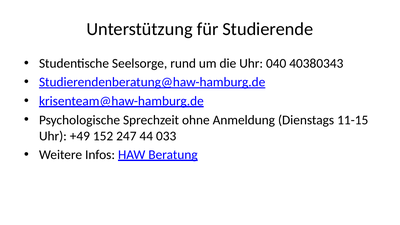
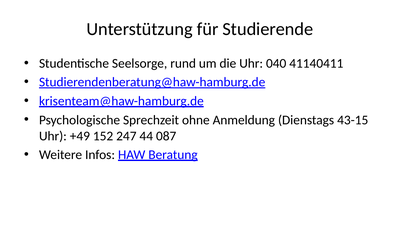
40380343: 40380343 -> 41140411
11-15: 11-15 -> 43-15
033: 033 -> 087
